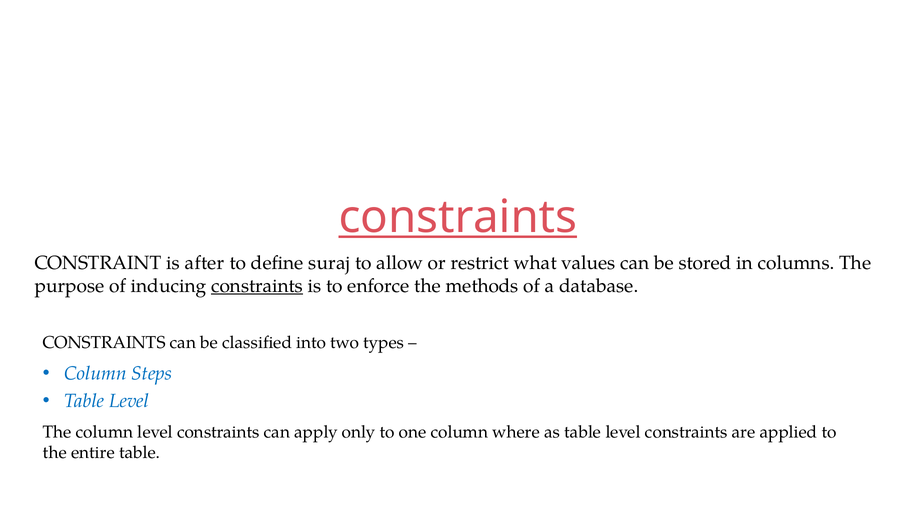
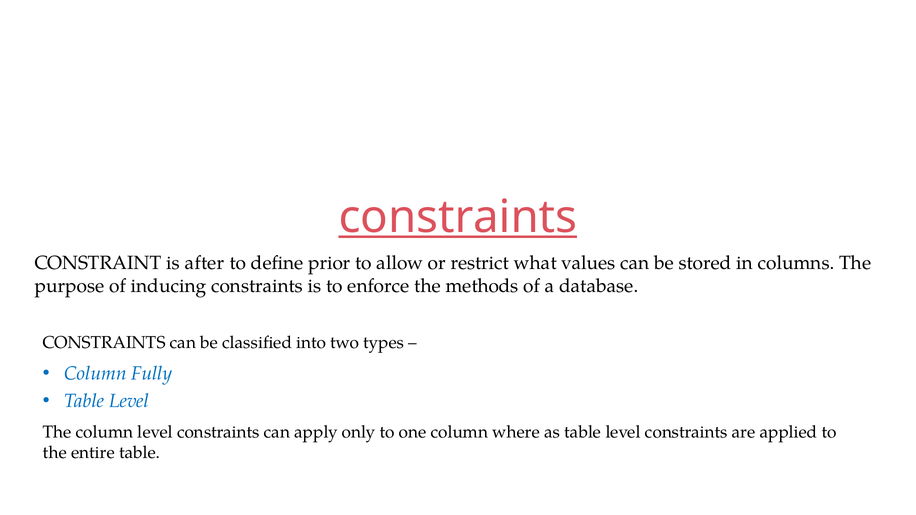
suraj: suraj -> prior
constraints at (257, 286) underline: present -> none
Steps: Steps -> Fully
